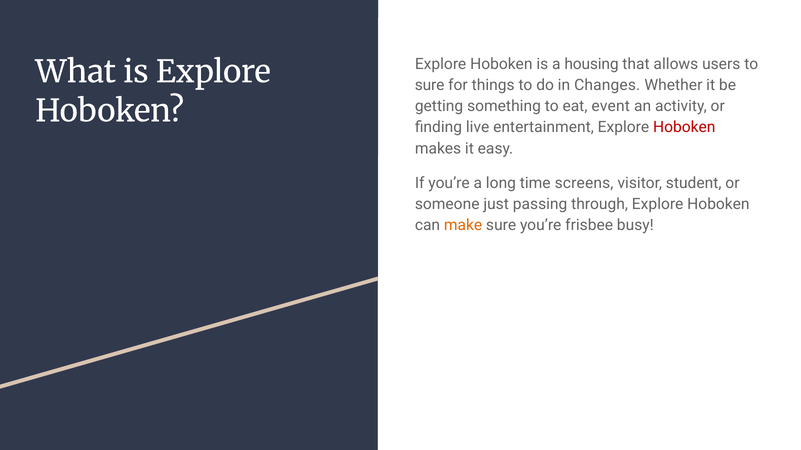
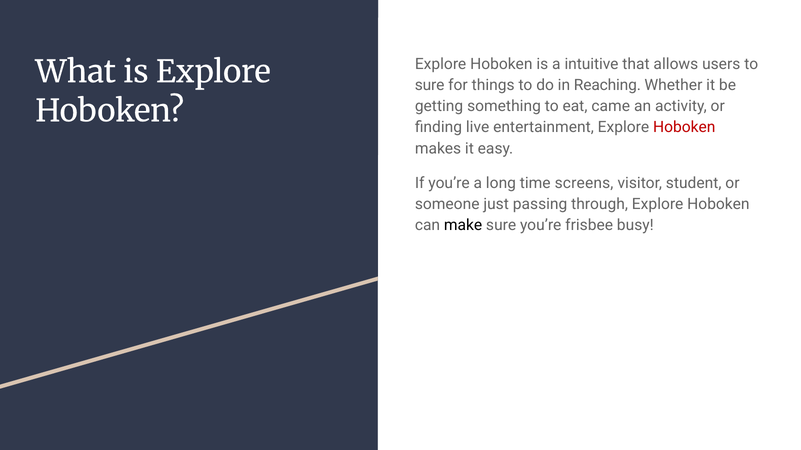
housing: housing -> intuitive
Changes: Changes -> Reaching
event: event -> came
make colour: orange -> black
